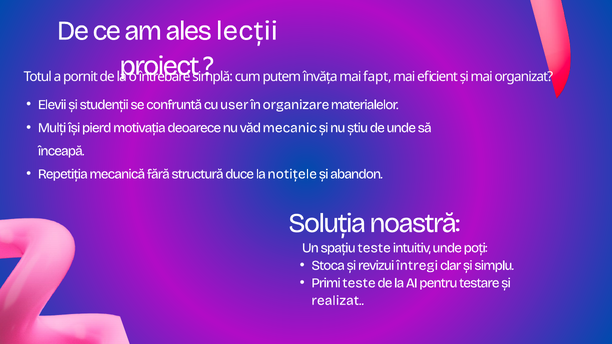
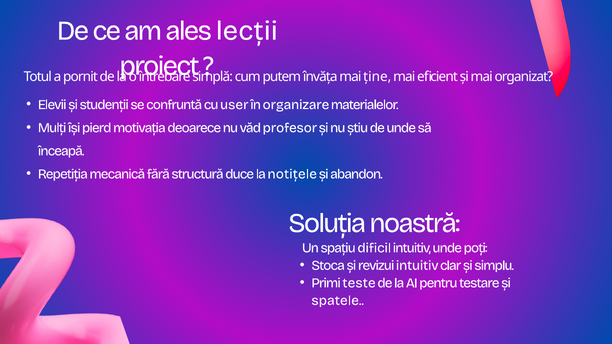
fapt: fapt -> ține
mecanic: mecanic -> profesor
spațiu teste: teste -> dificil
revizui întregi: întregi -> intuitiv
realizat: realizat -> spatele
